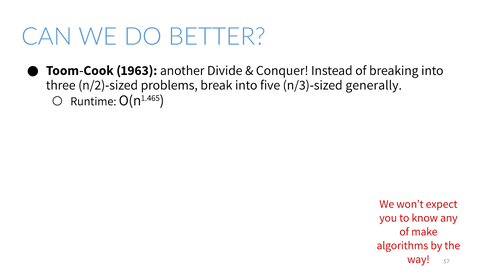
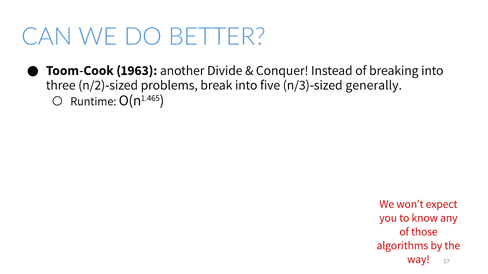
make: make -> those
